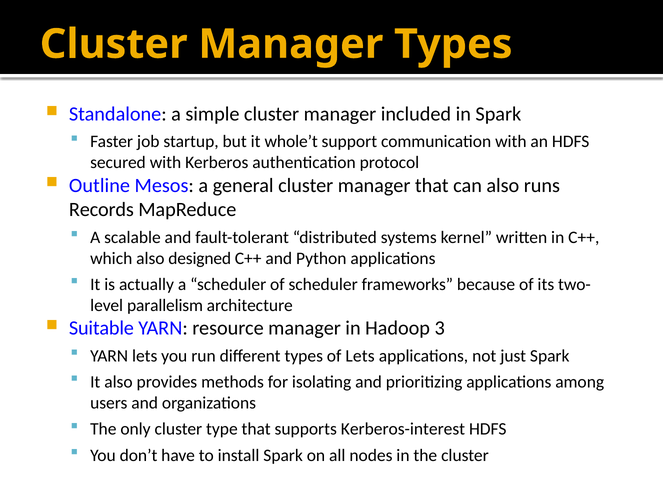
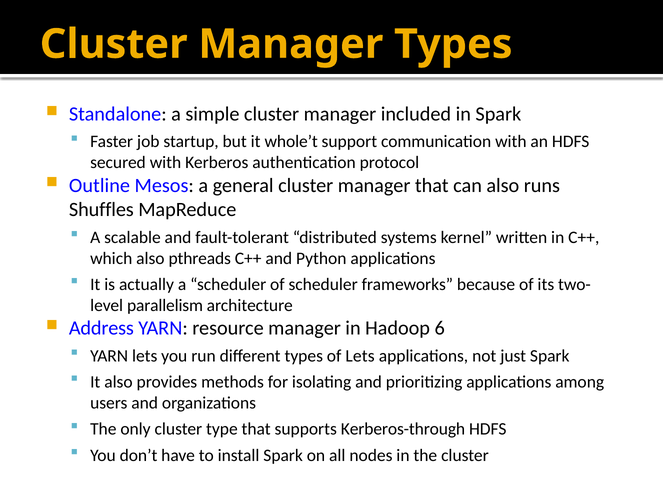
Records: Records -> Shuffles
designed: designed -> pthreads
Suitable: Suitable -> Address
3: 3 -> 6
Kerberos-interest: Kerberos-interest -> Kerberos-through
